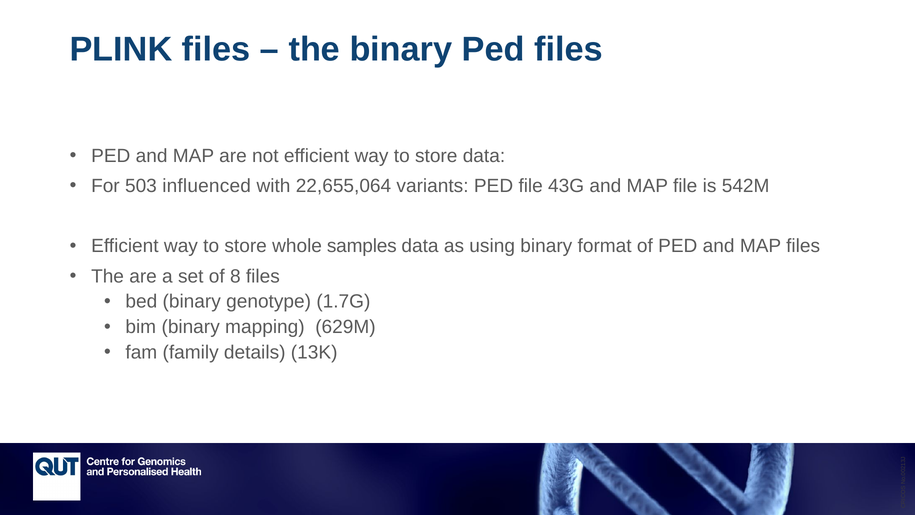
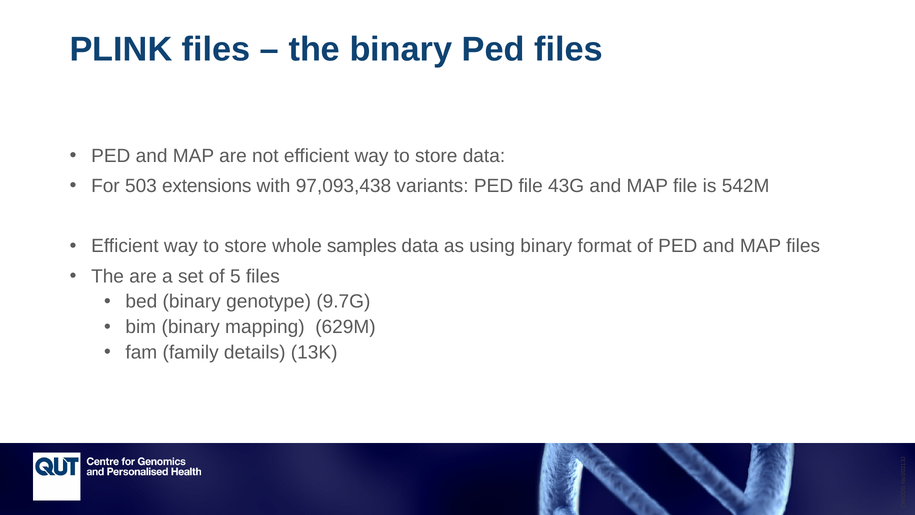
influenced: influenced -> extensions
22,655,064: 22,655,064 -> 97,093,438
8: 8 -> 5
1.7G: 1.7G -> 9.7G
